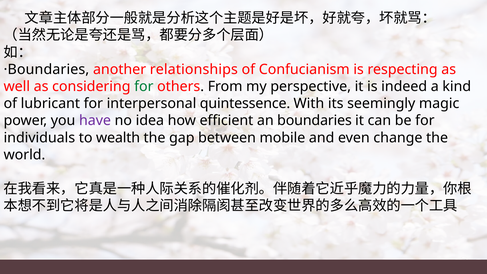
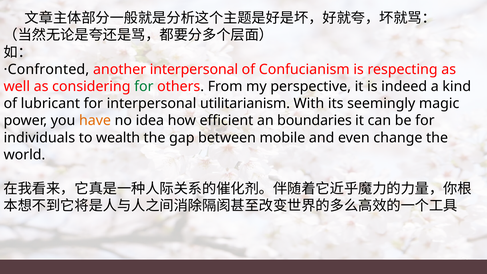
·Boundaries: ·Boundaries -> ·Confronted
another relationships: relationships -> interpersonal
quintessence: quintessence -> utilitarianism
have colour: purple -> orange
